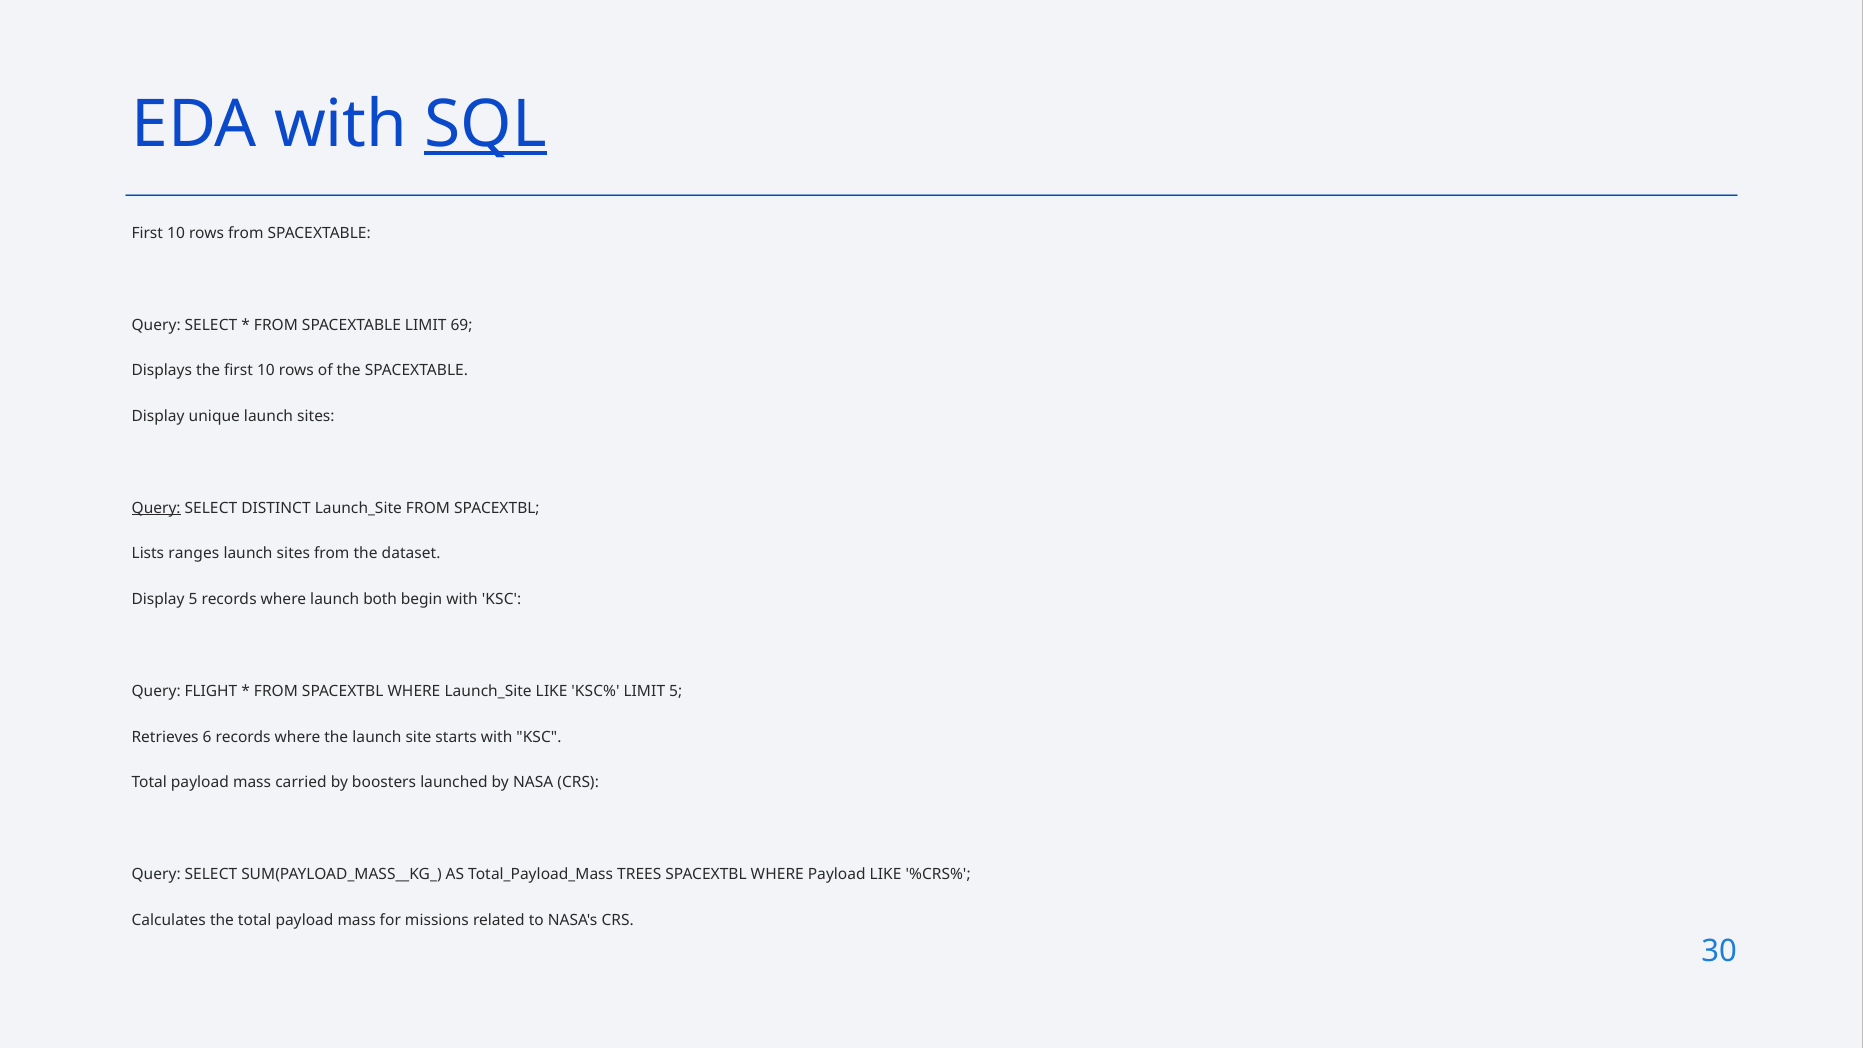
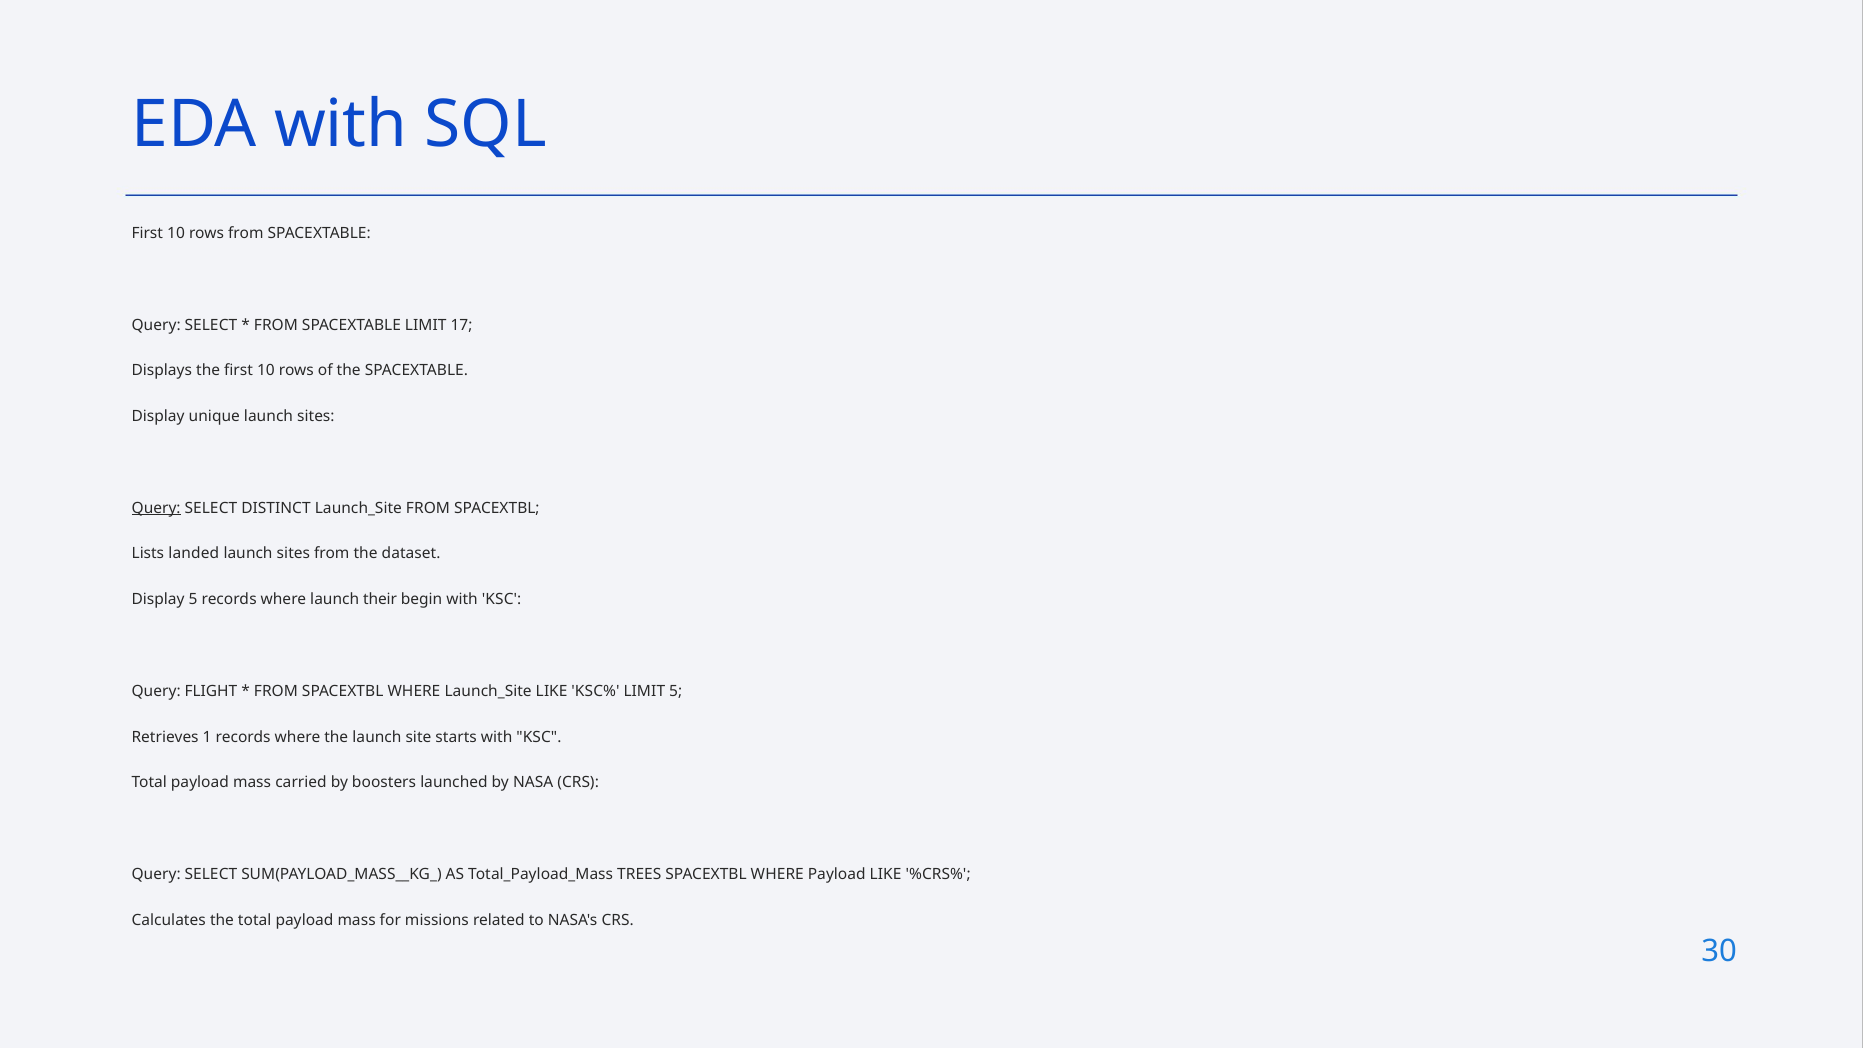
SQL underline: present -> none
69: 69 -> 17
ranges: ranges -> landed
both: both -> their
6: 6 -> 1
